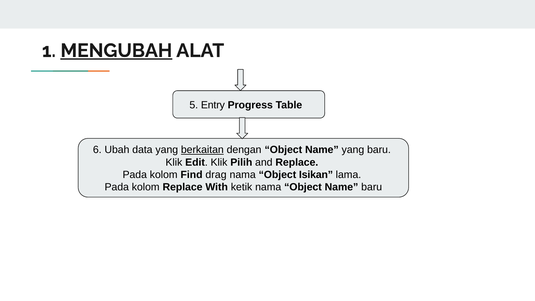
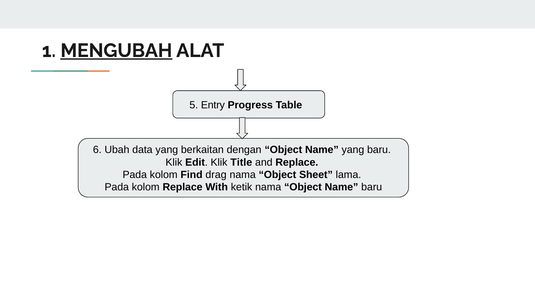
berkaitan underline: present -> none
Pilih: Pilih -> Title
Isikan: Isikan -> Sheet
